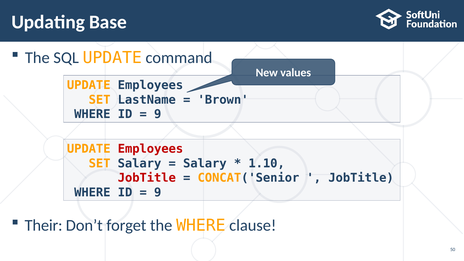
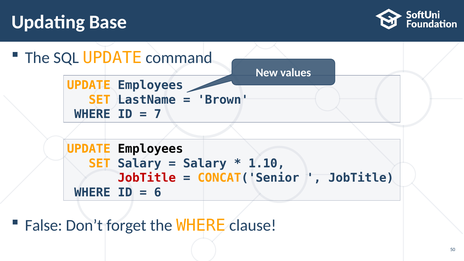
9 at (158, 114): 9 -> 7
Employees at (150, 149) colour: red -> black
9 at (158, 193): 9 -> 6
Their: Their -> False
